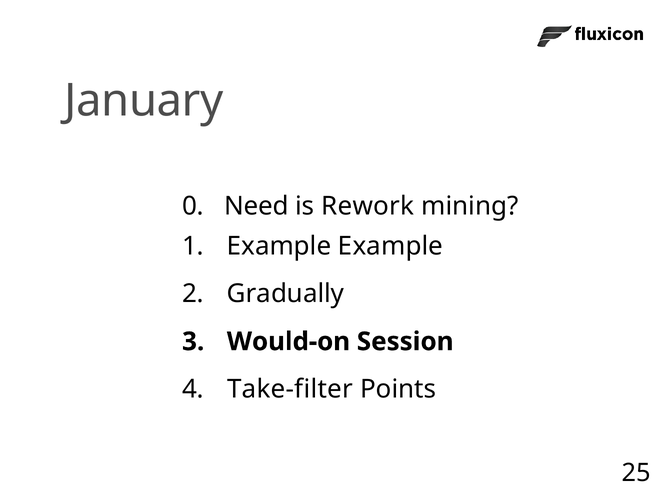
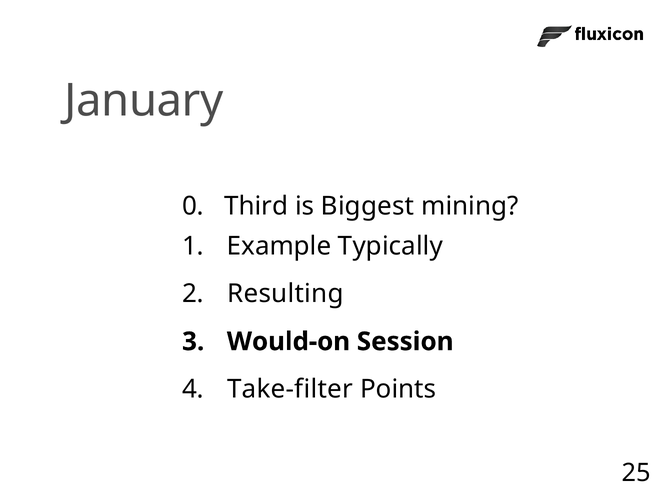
Need: Need -> Third
Rework: Rework -> Biggest
Example Example: Example -> Typically
Gradually: Gradually -> Resulting
